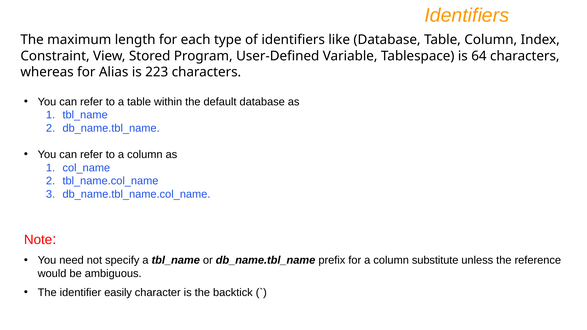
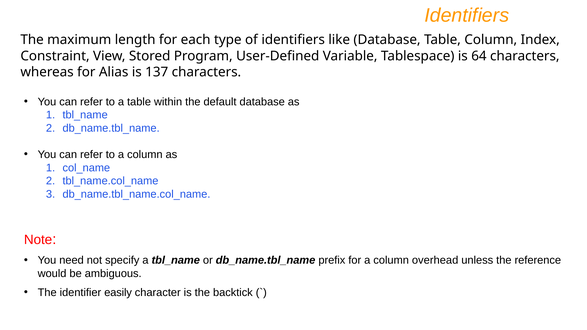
223: 223 -> 137
substitute: substitute -> overhead
